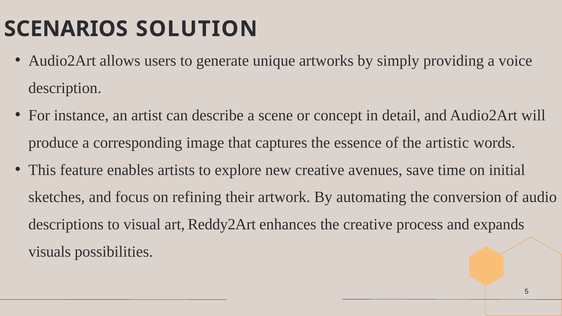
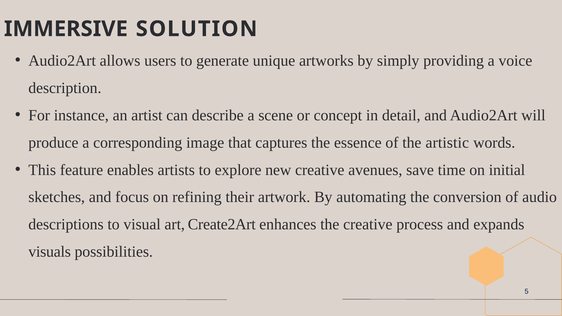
SCENARIOS: SCENARIOS -> IMMERSIVE
Reddy2Art: Reddy2Art -> Create2Art
